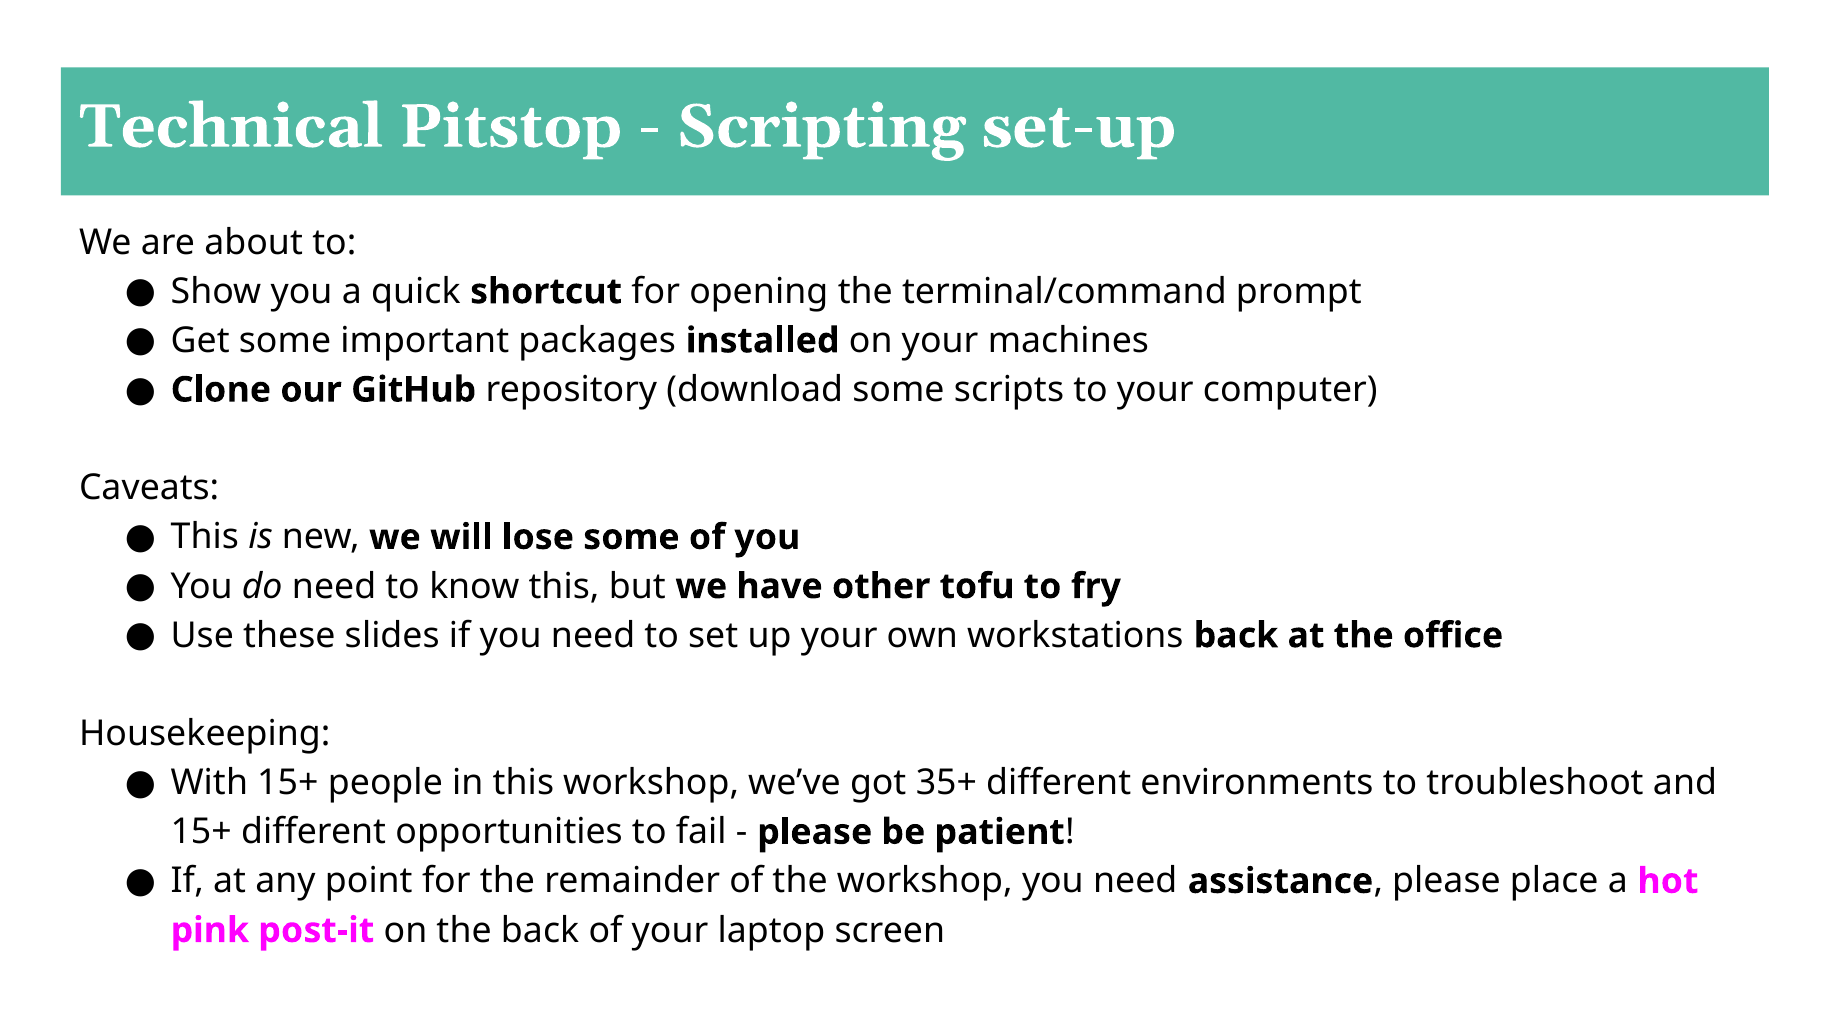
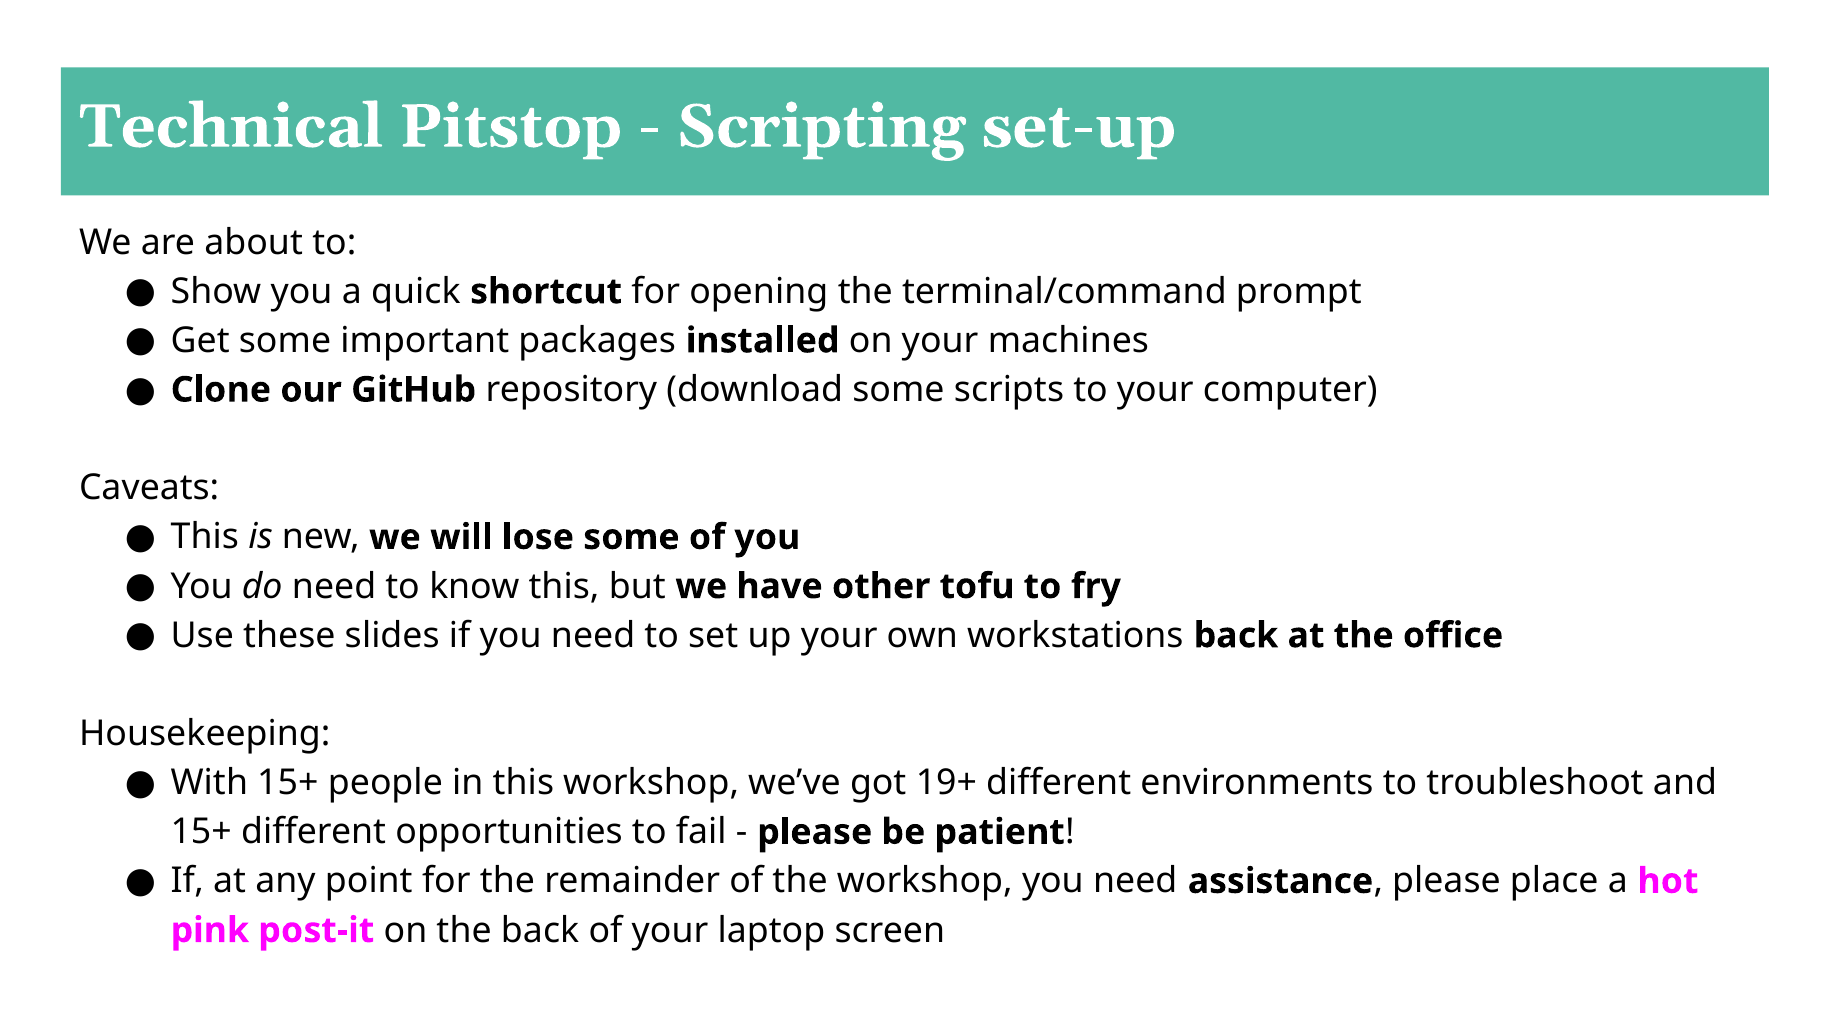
35+: 35+ -> 19+
